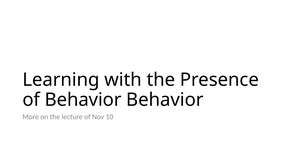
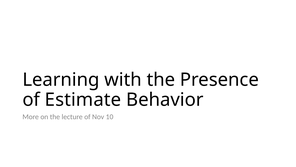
of Behavior: Behavior -> Estimate
